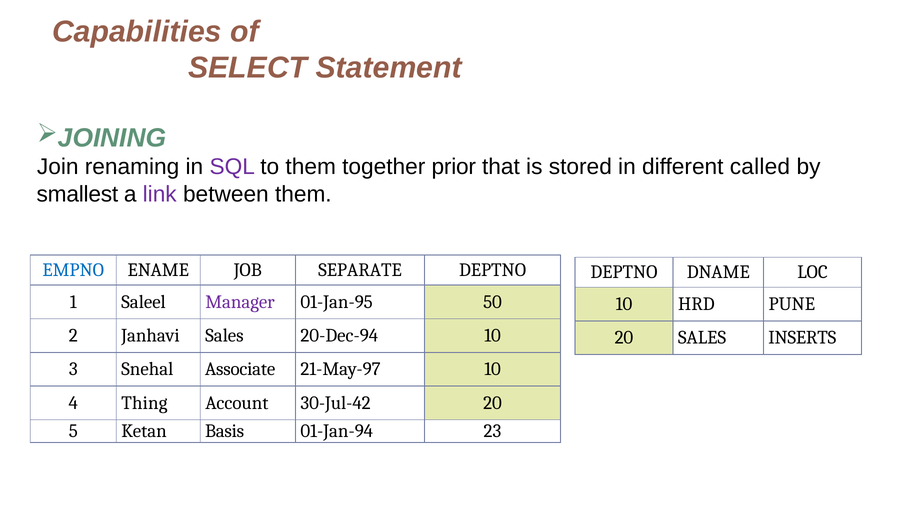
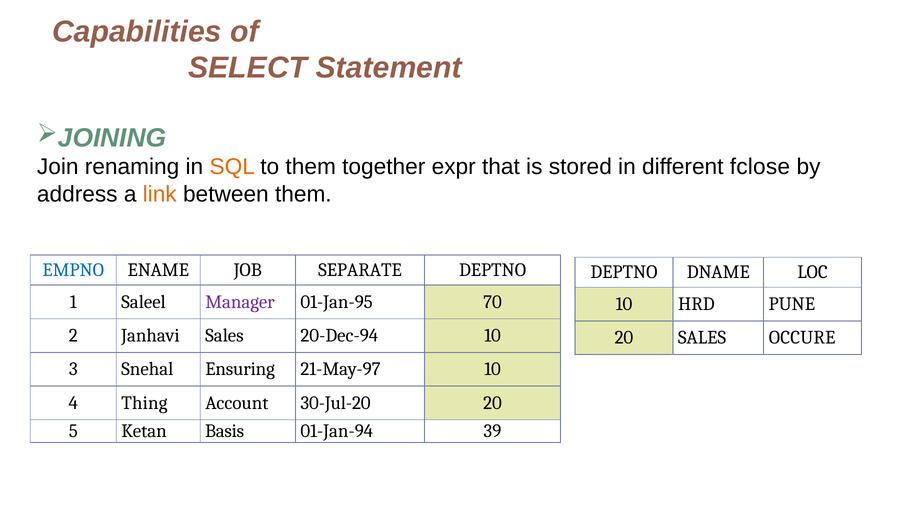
SQL colour: purple -> orange
prior: prior -> expr
called: called -> fclose
smallest: smallest -> address
link colour: purple -> orange
50: 50 -> 70
INSERTS: INSERTS -> OCCURE
Associate: Associate -> Ensuring
30-Jul-42: 30-Jul-42 -> 30-Jul-20
23: 23 -> 39
